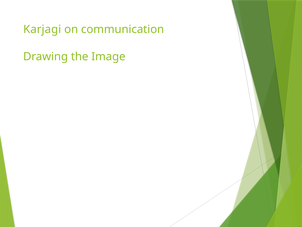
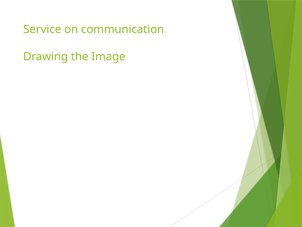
Karjagi: Karjagi -> Service
